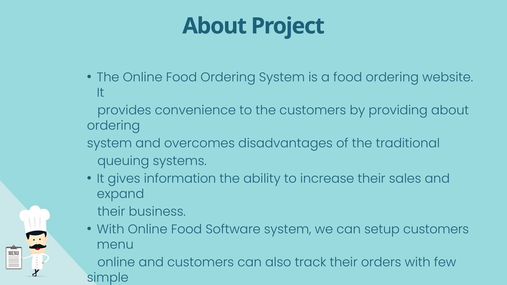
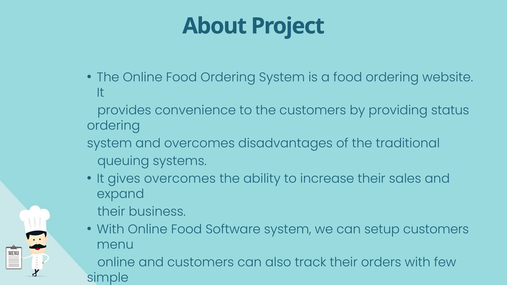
providing about: about -> status
gives information: information -> overcomes
